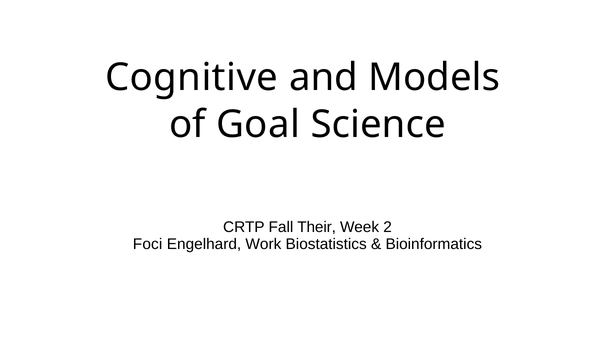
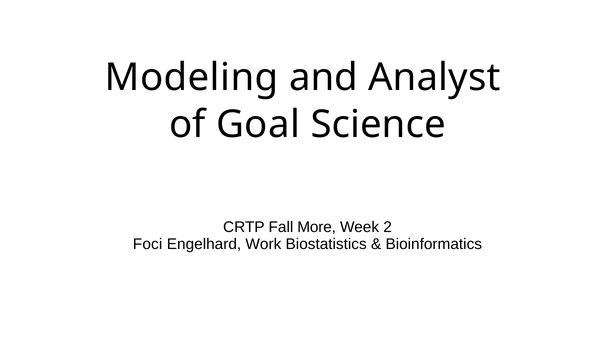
Cognitive: Cognitive -> Modeling
Models: Models -> Analyst
Their: Their -> More
